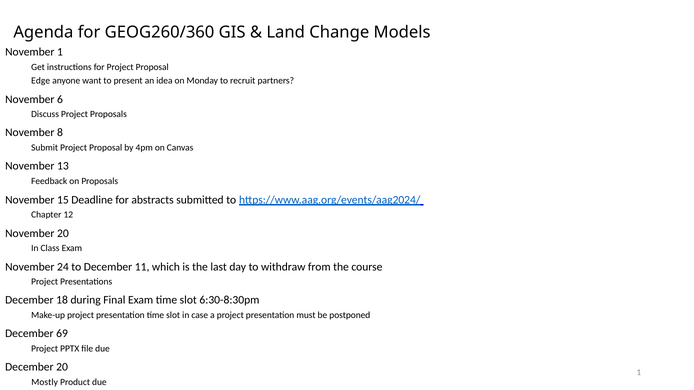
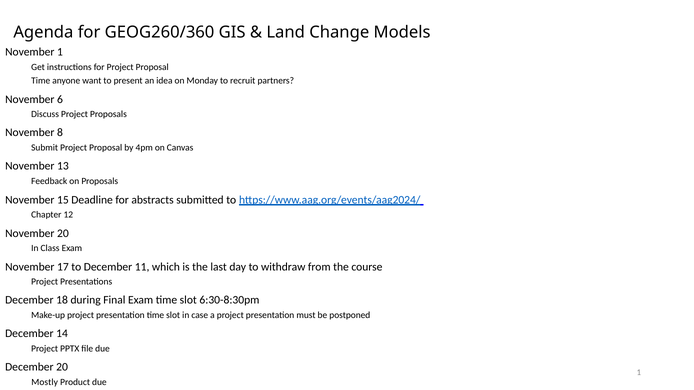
Edge at (41, 81): Edge -> Time
24: 24 -> 17
69: 69 -> 14
